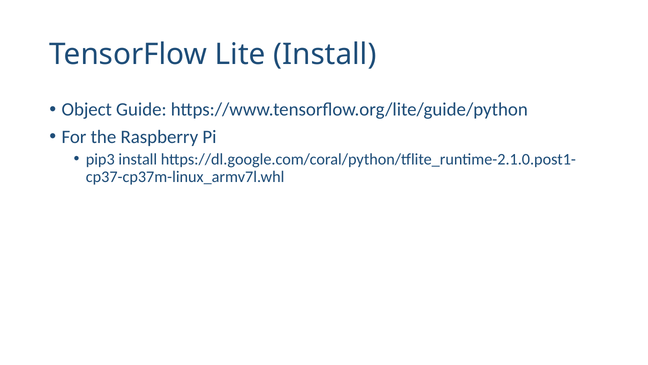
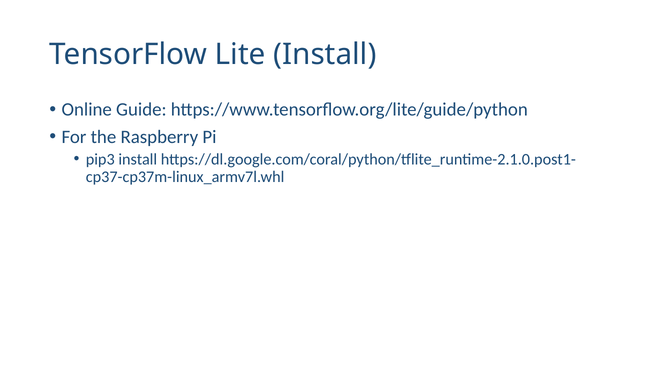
Object: Object -> Online
